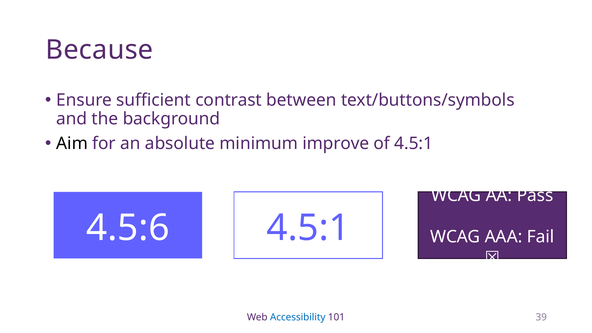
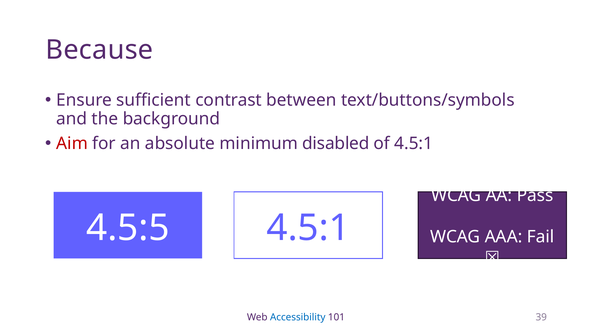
Aim colour: black -> red
improve: improve -> disabled
4.5:6: 4.5:6 -> 4.5:5
